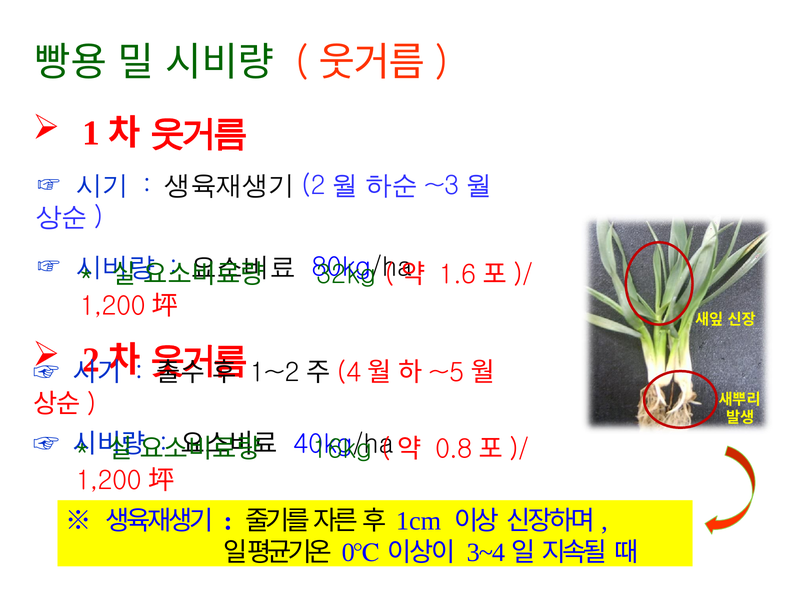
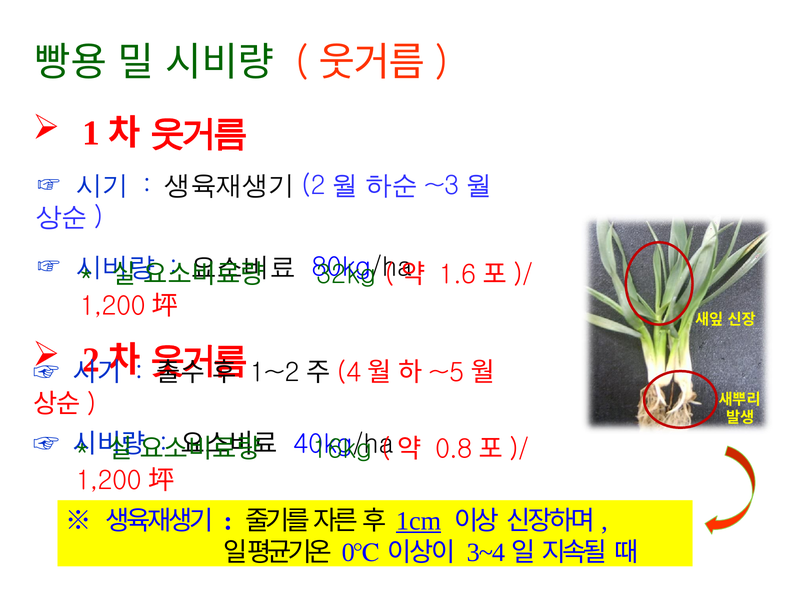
1cm underline: none -> present
